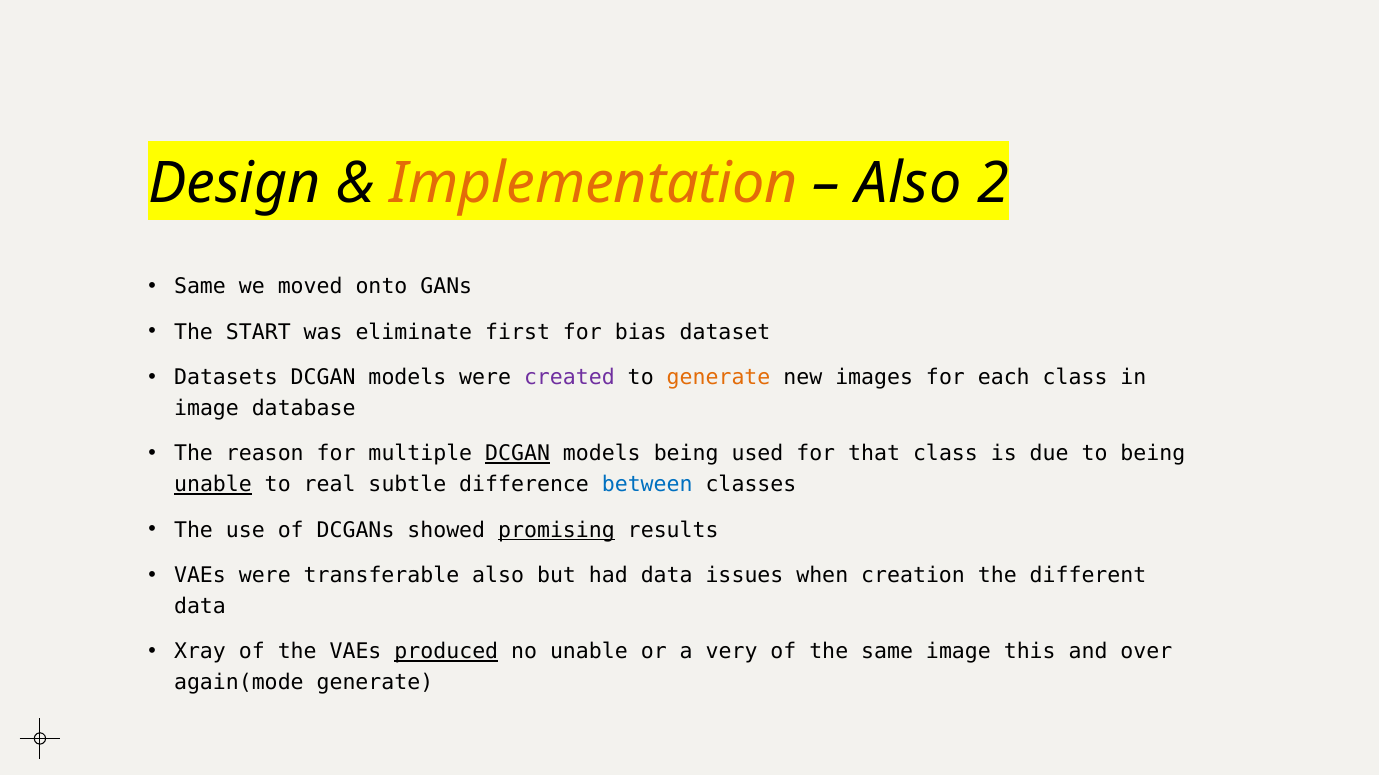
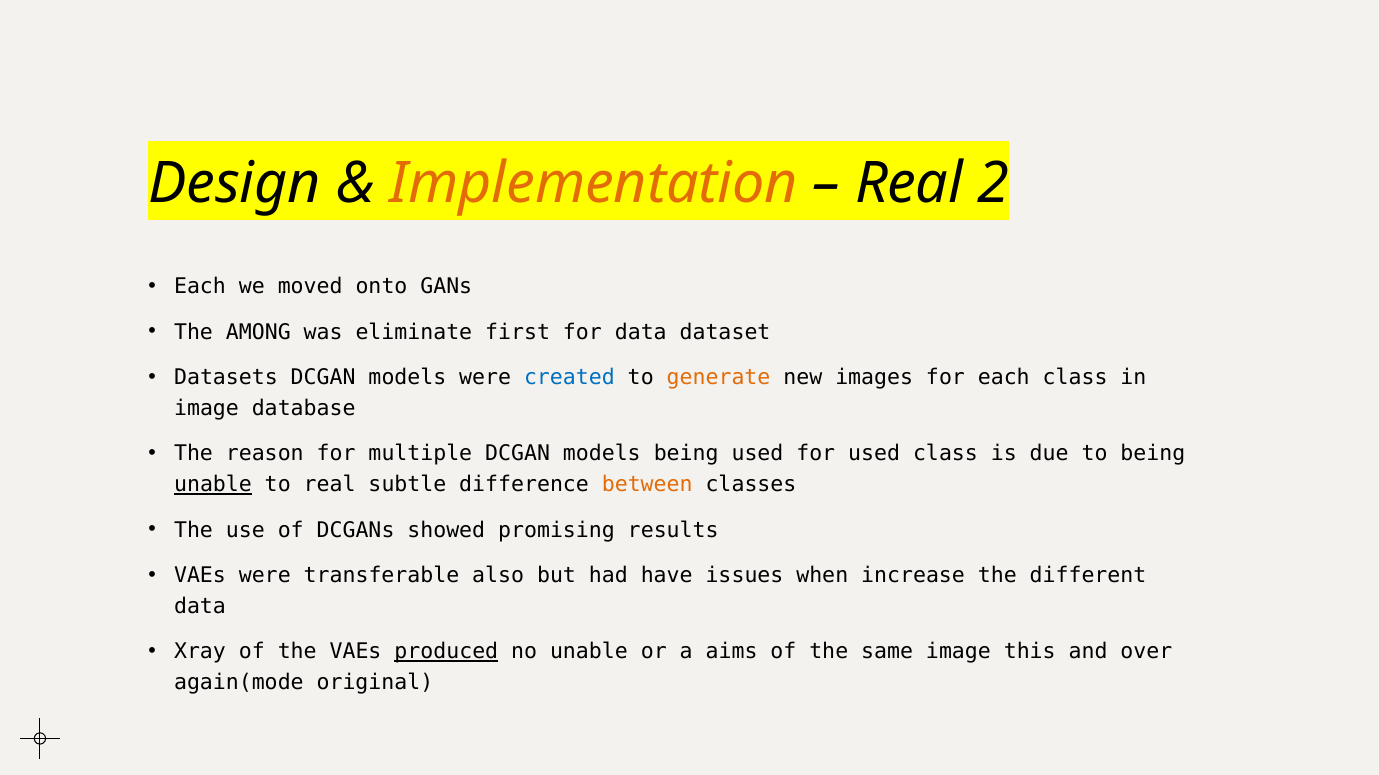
Also at (909, 184): Also -> Real
Same at (200, 287): Same -> Each
START: START -> AMONG
for bias: bias -> data
created colour: purple -> blue
DCGAN at (518, 454) underline: present -> none
for that: that -> used
between colour: blue -> orange
promising underline: present -> none
had data: data -> have
creation: creation -> increase
very: very -> aims
again(mode generate: generate -> original
